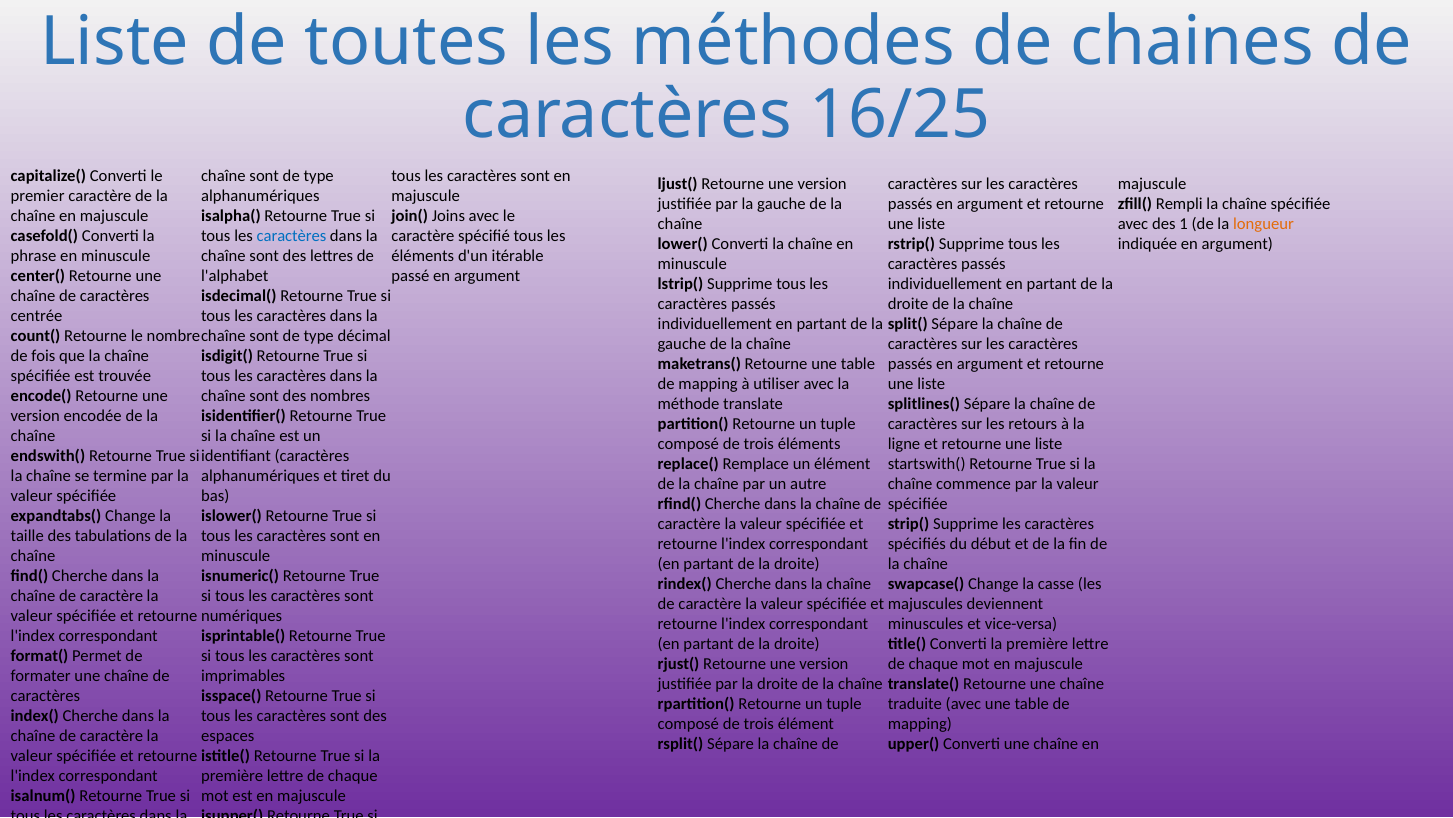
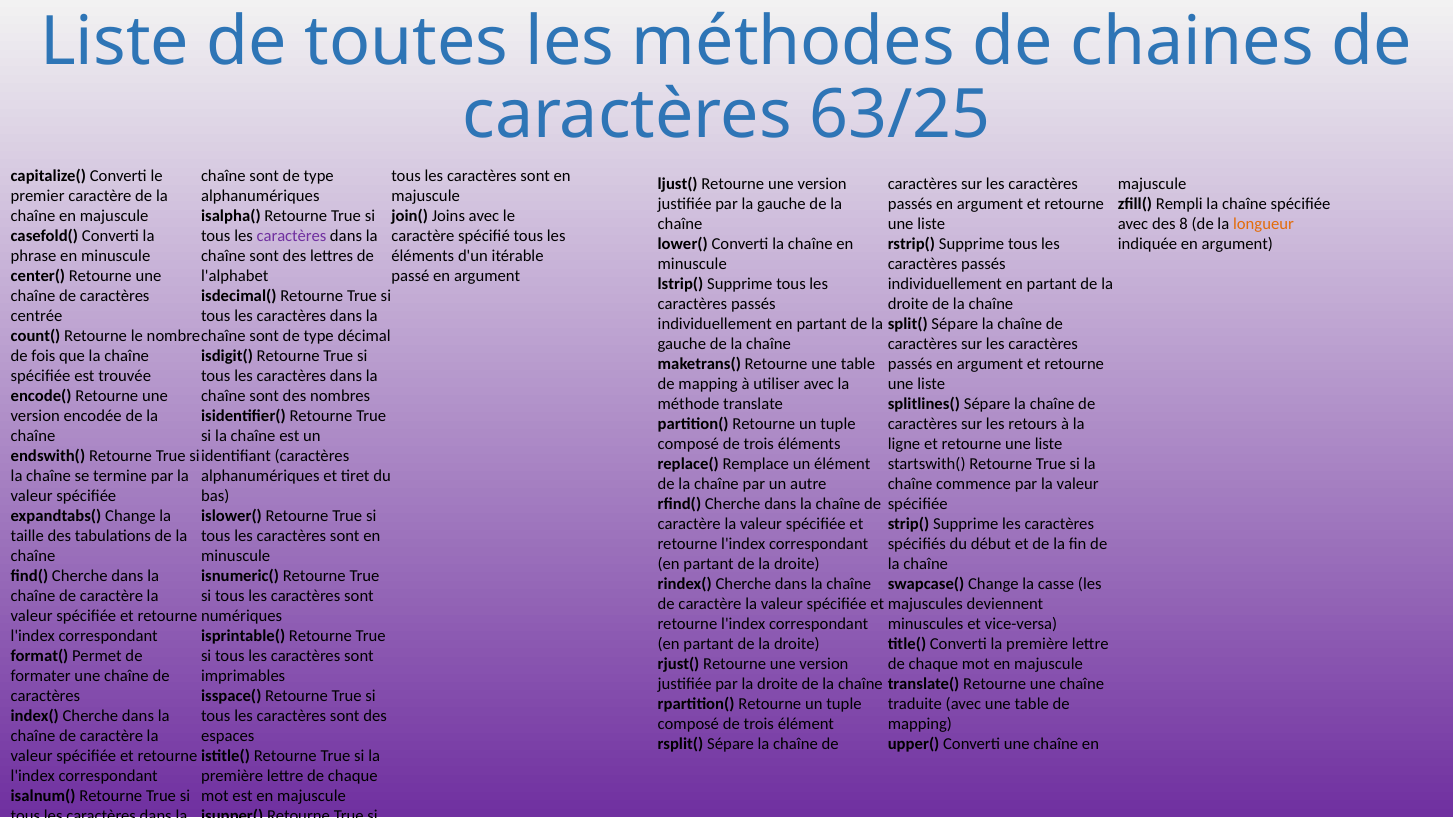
16/25: 16/25 -> 63/25
1: 1 -> 8
caractères at (291, 235) colour: blue -> purple
